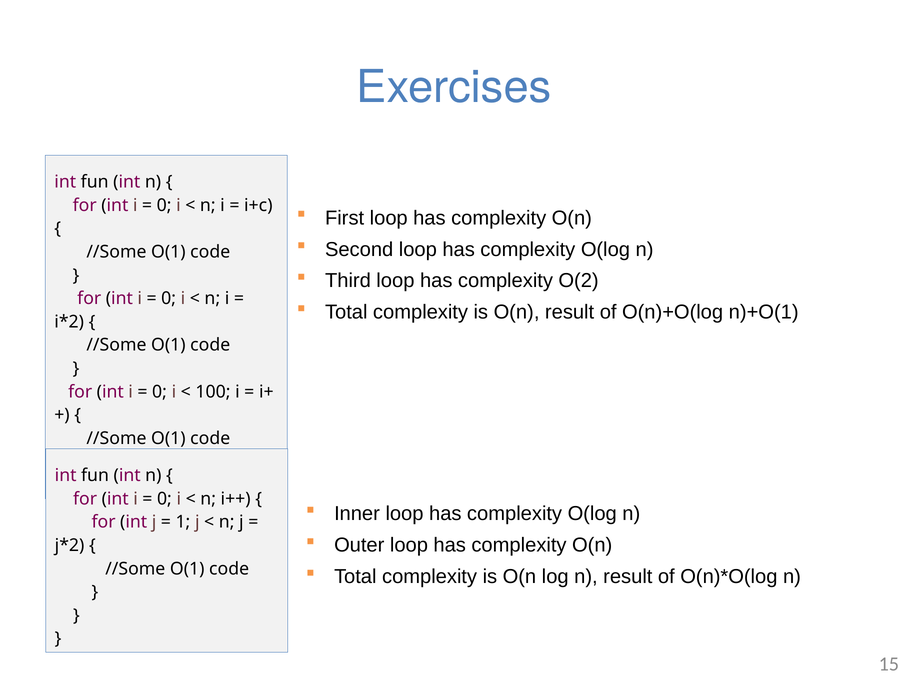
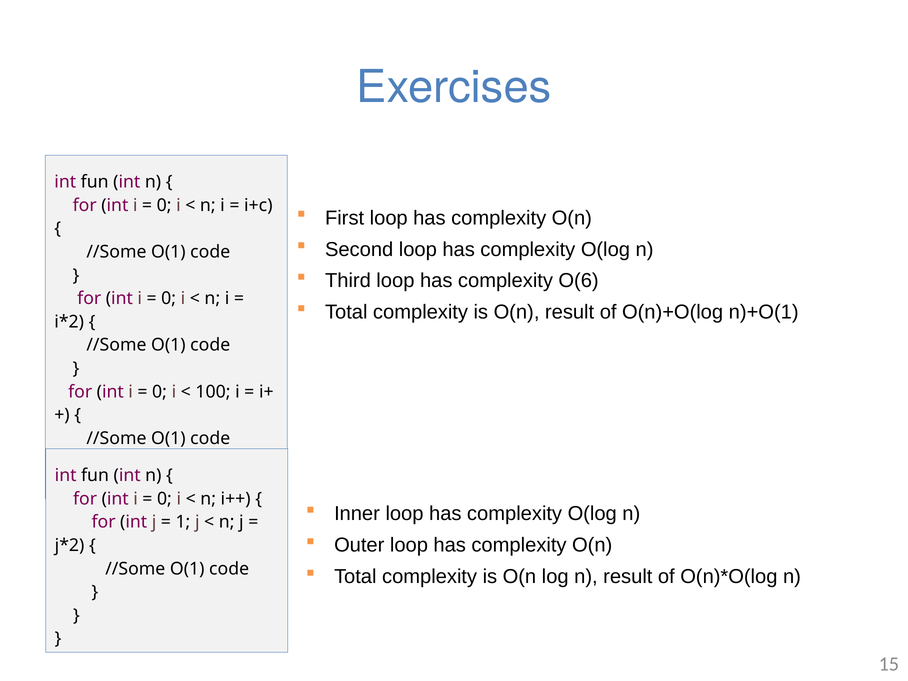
O(2: O(2 -> O(6
